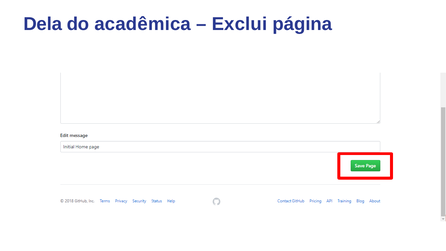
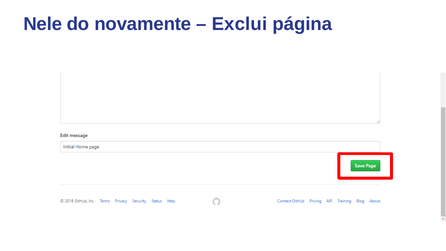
Dela: Dela -> Nele
acadêmica: acadêmica -> novamente
